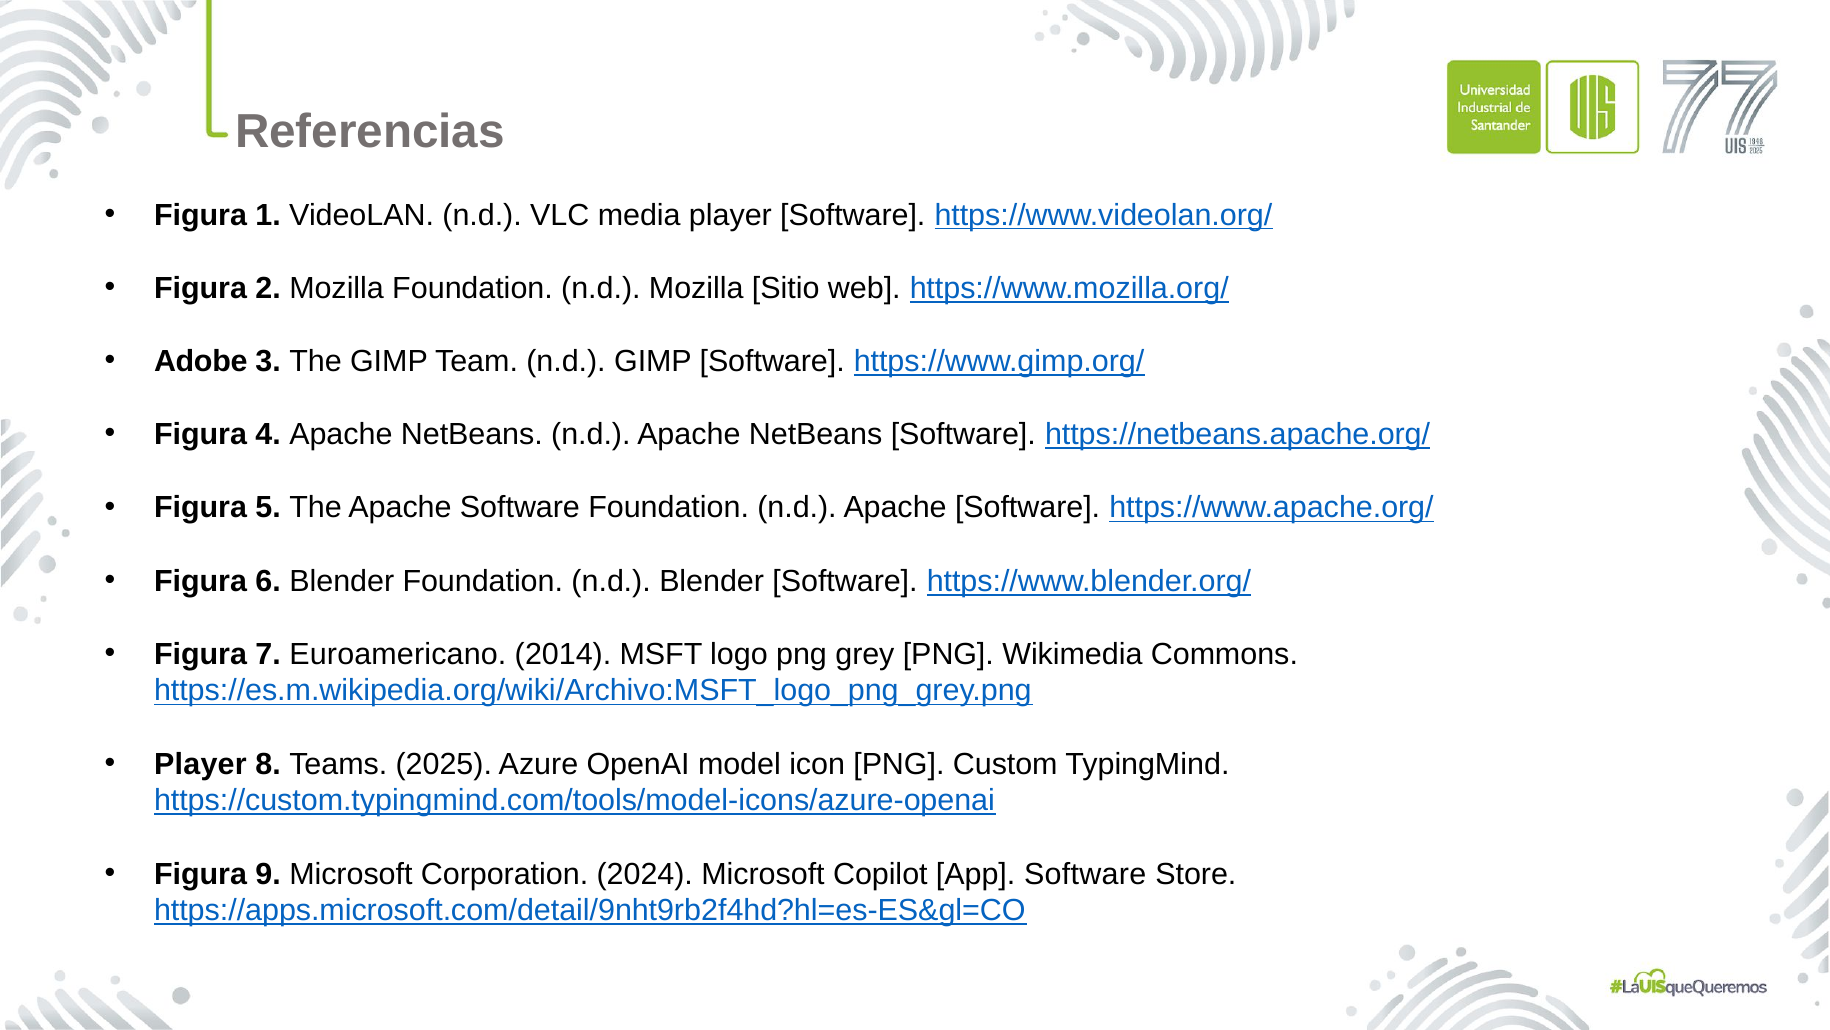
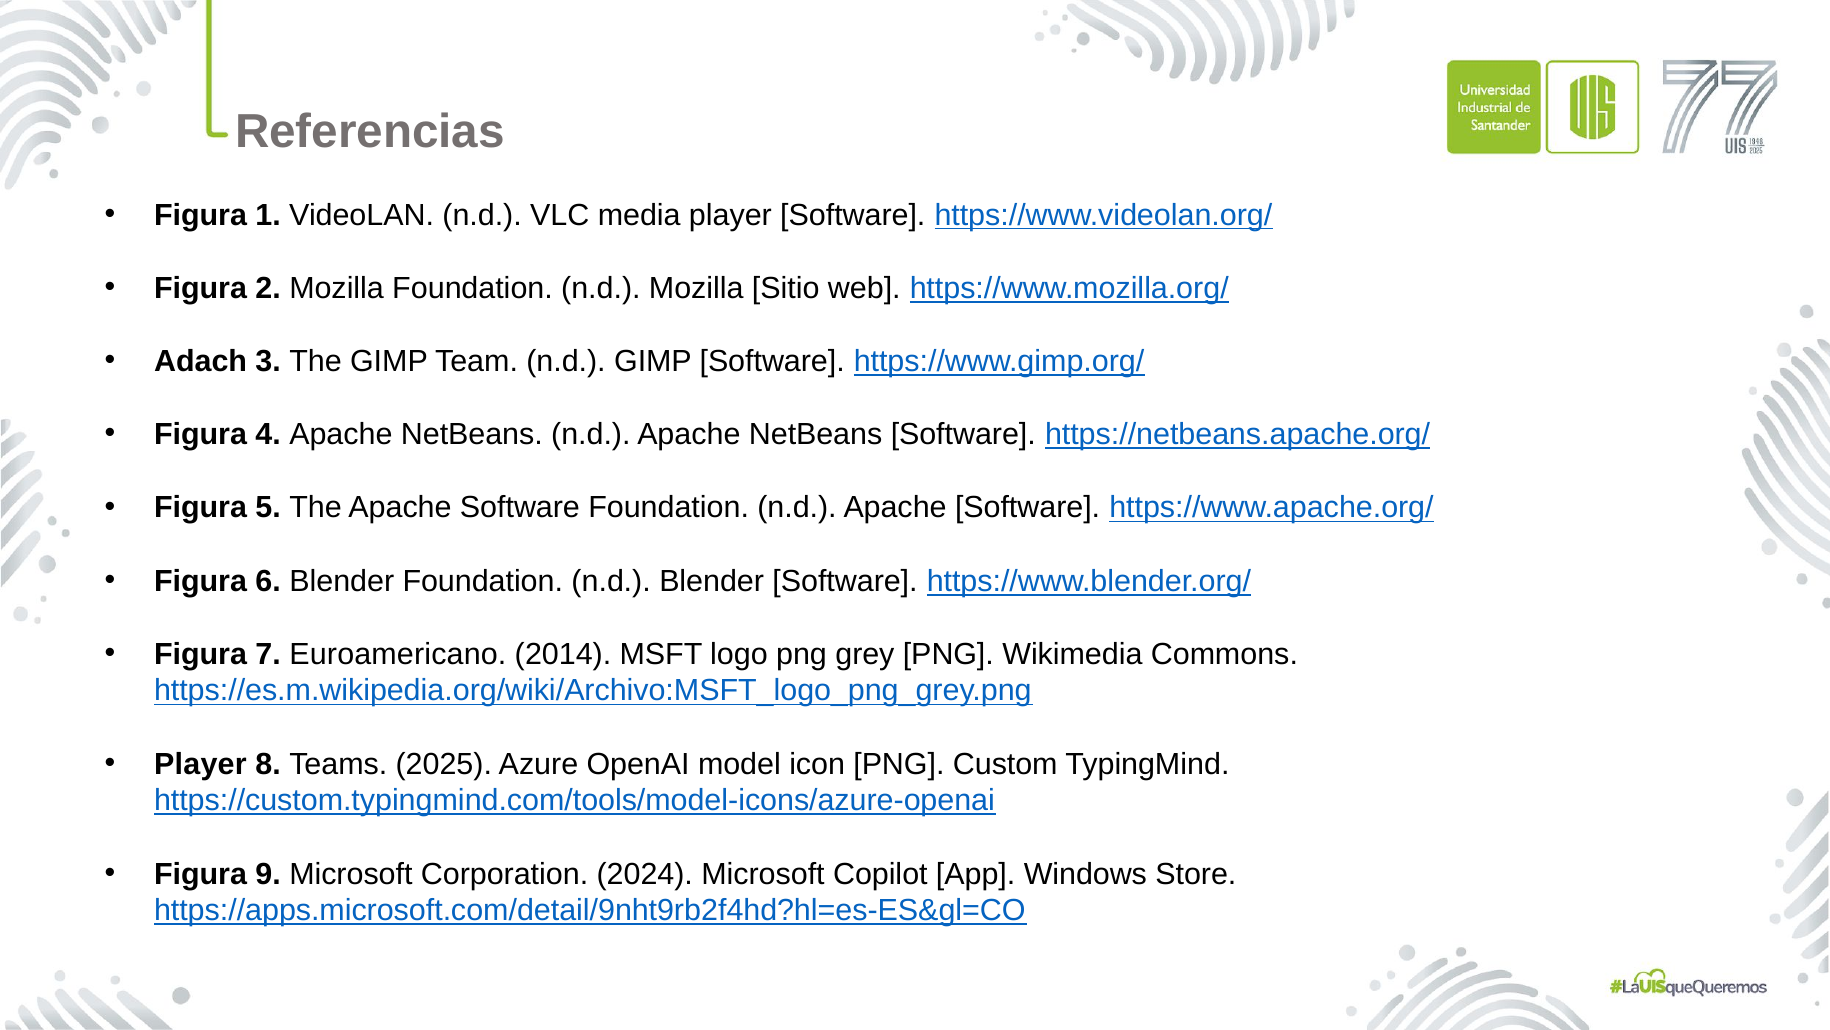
Adobe: Adobe -> Adach
App Software: Software -> Windows
